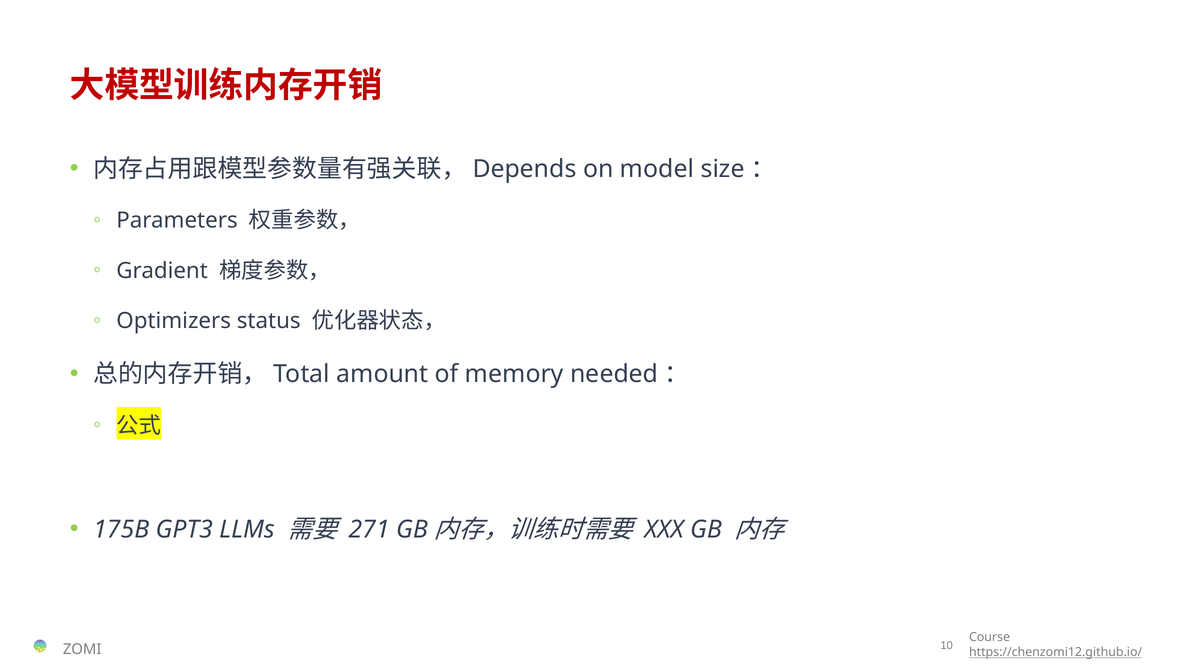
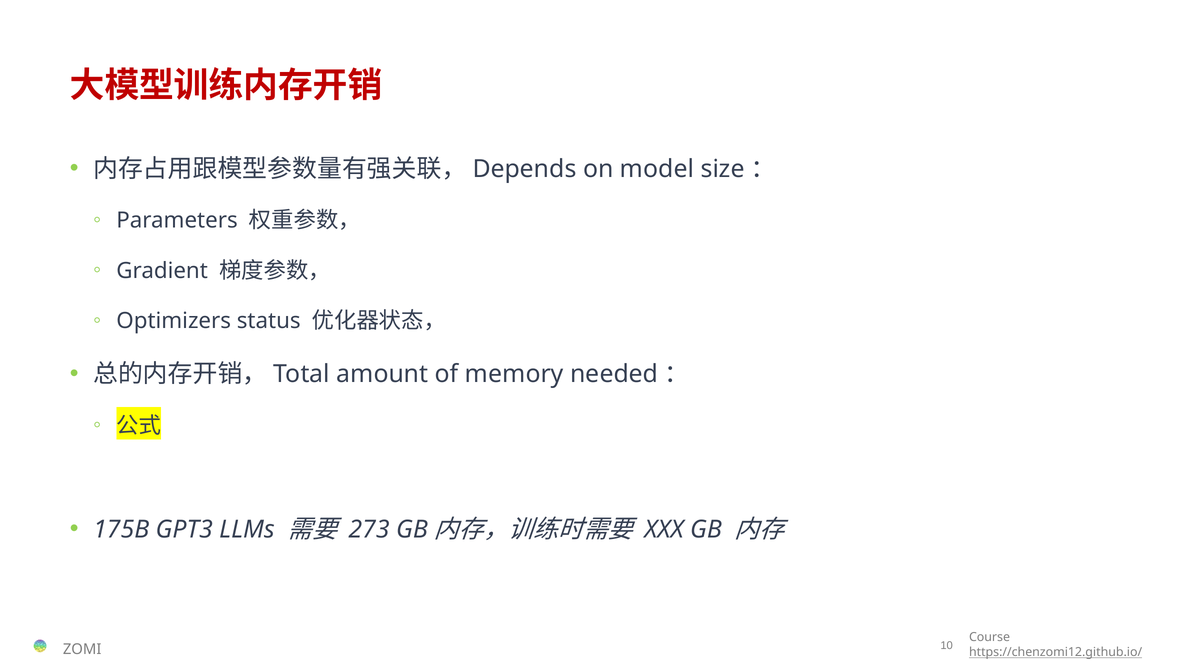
271: 271 -> 273
